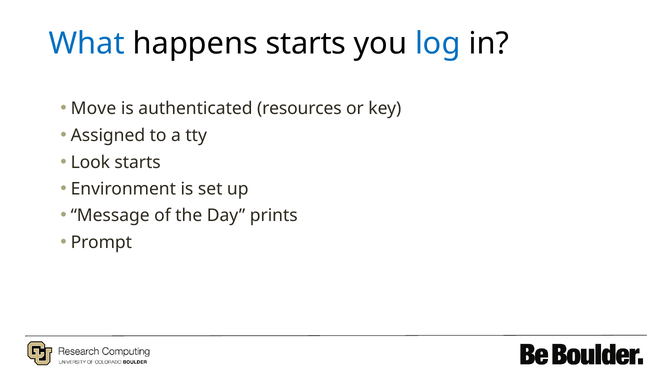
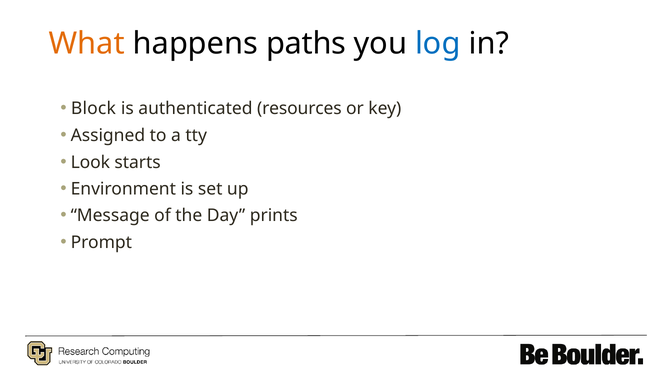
What colour: blue -> orange
happens starts: starts -> paths
Move: Move -> Block
